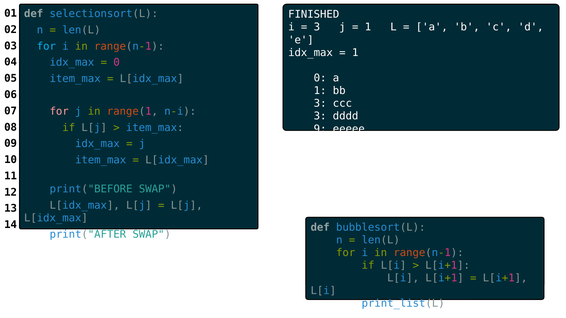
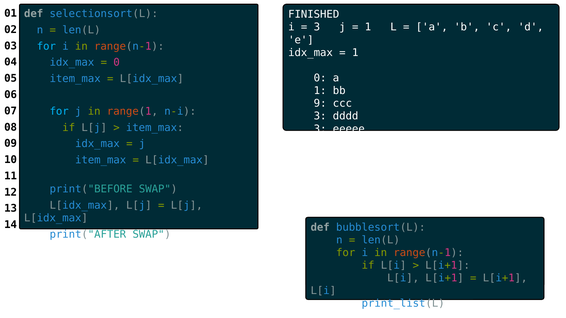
3 at (320, 104): 3 -> 9
for at (59, 111) colour: pink -> light blue
9 at (320, 129): 9 -> 3
